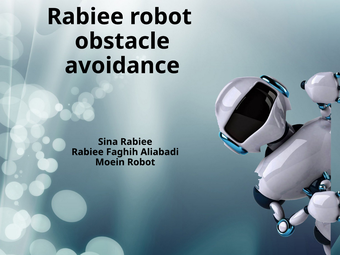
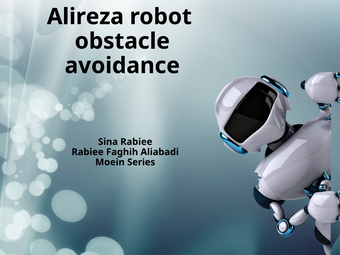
Rabiee at (85, 17): Rabiee -> Alireza
Moein Robot: Robot -> Series
